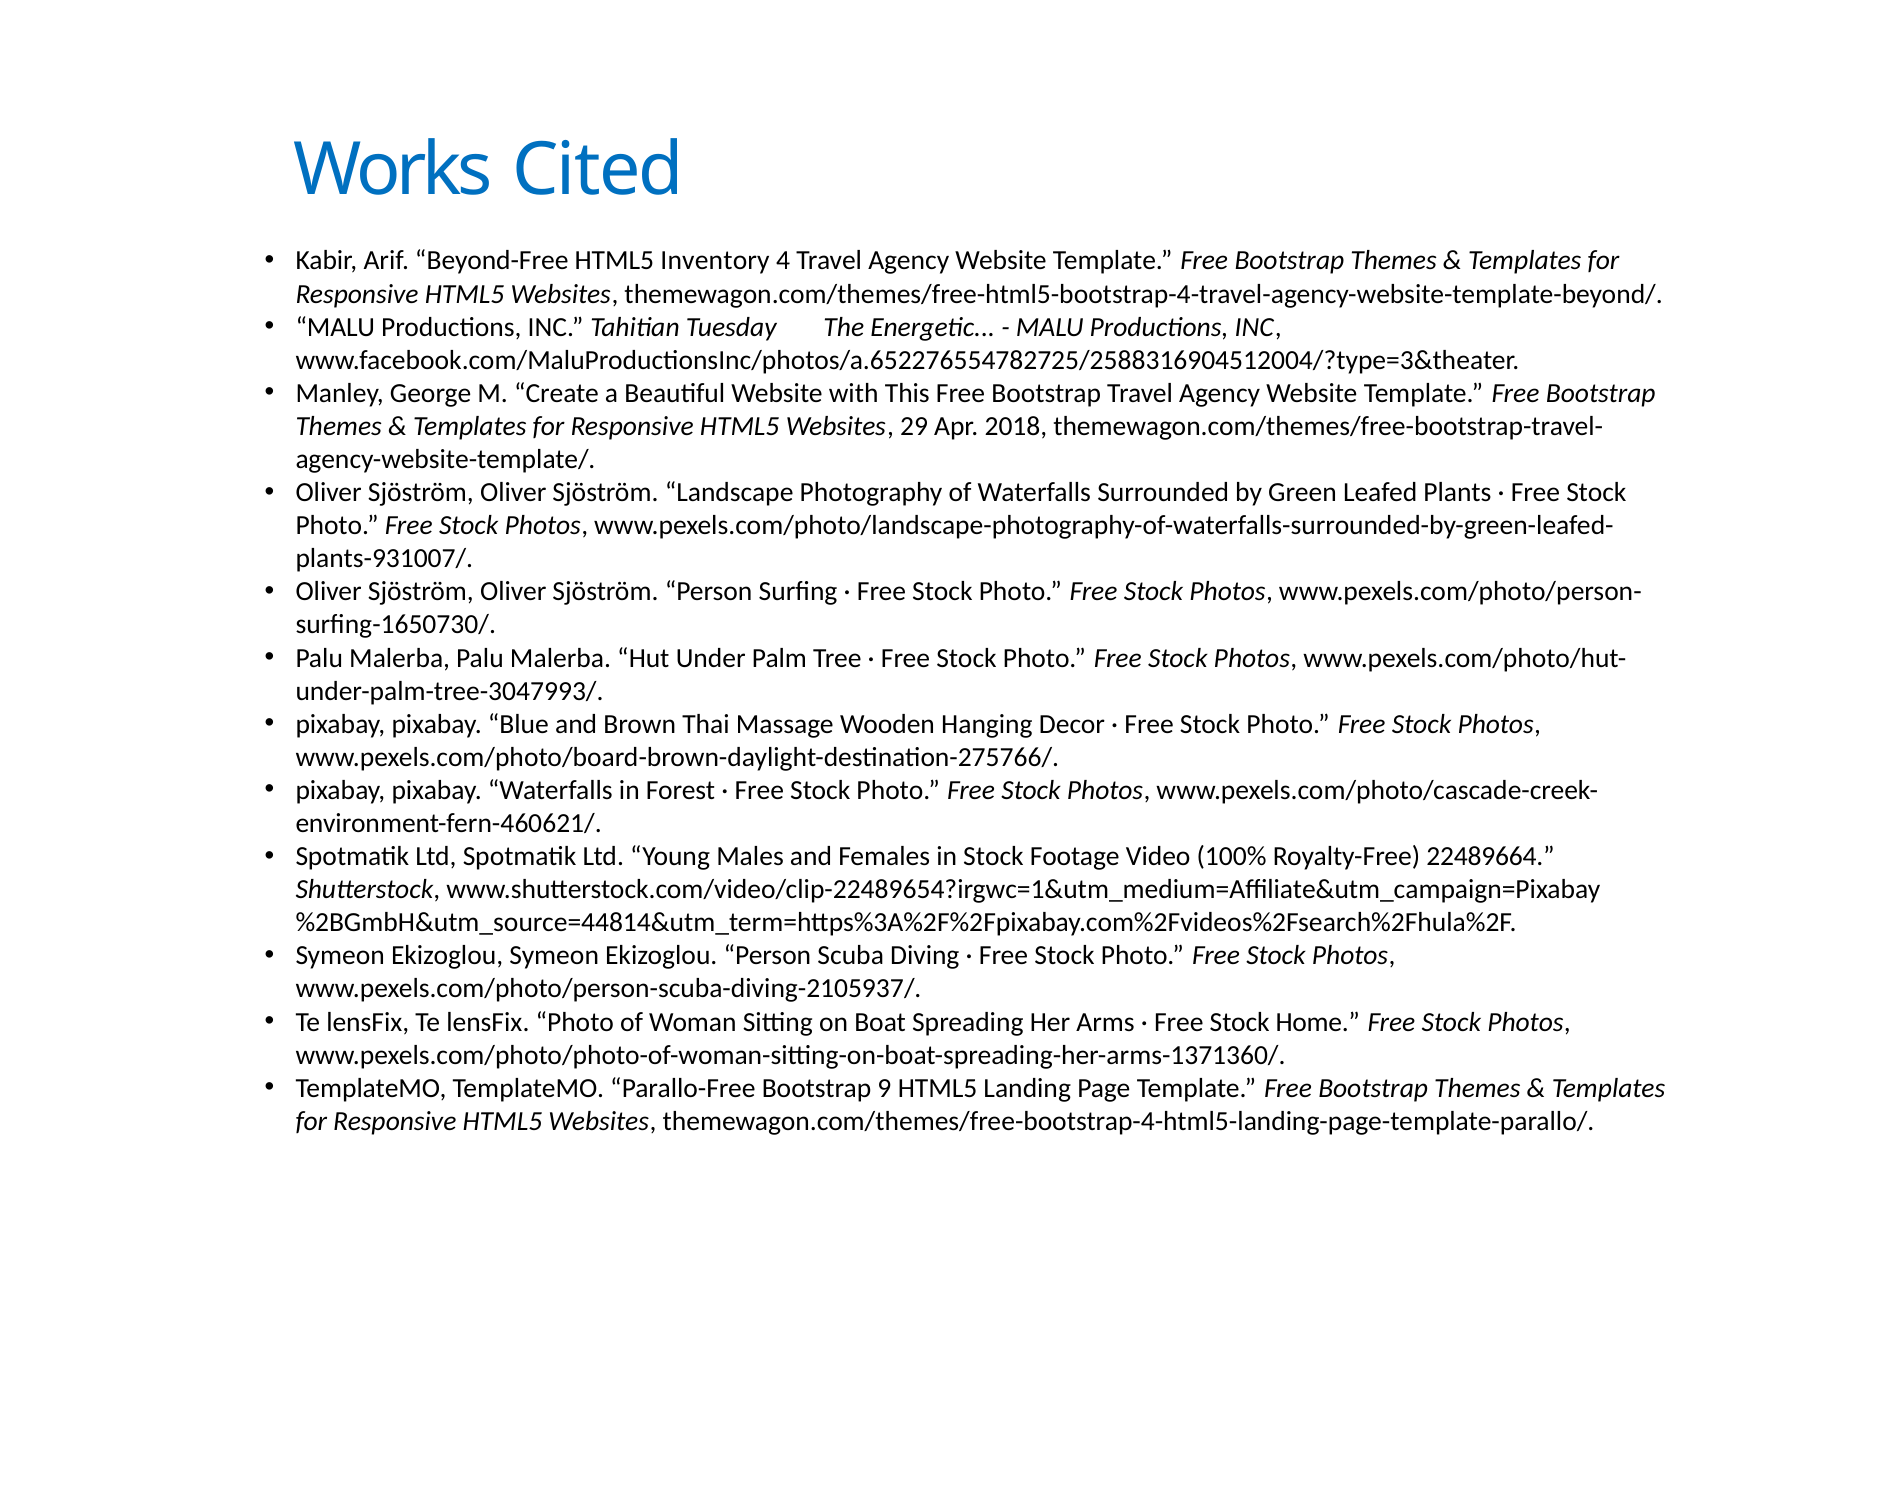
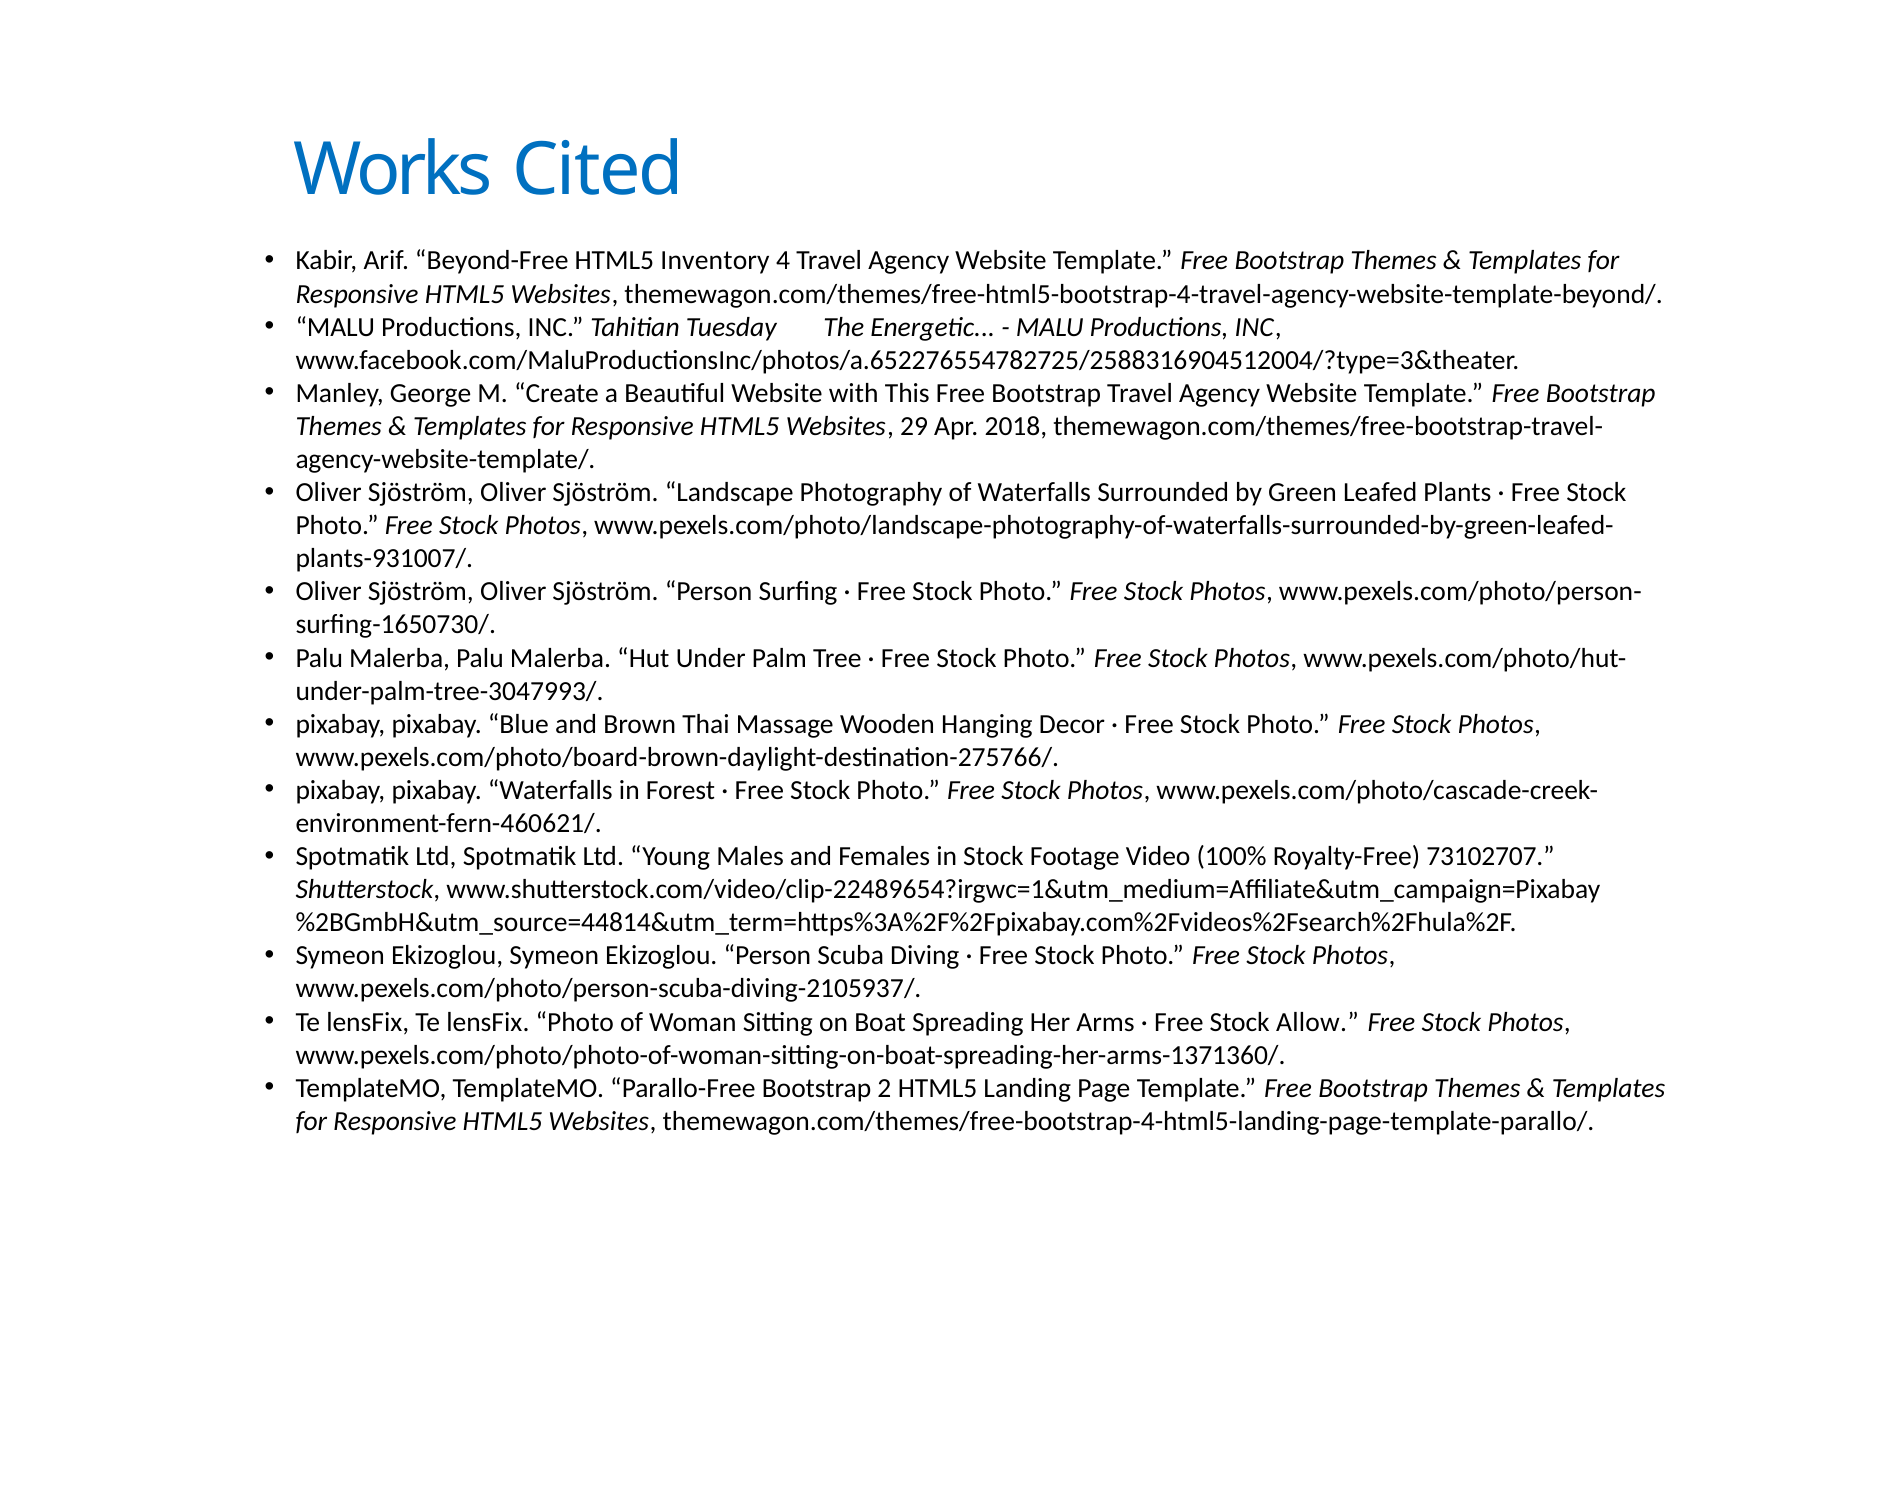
22489664: 22489664 -> 73102707
Home: Home -> Allow
9: 9 -> 2
